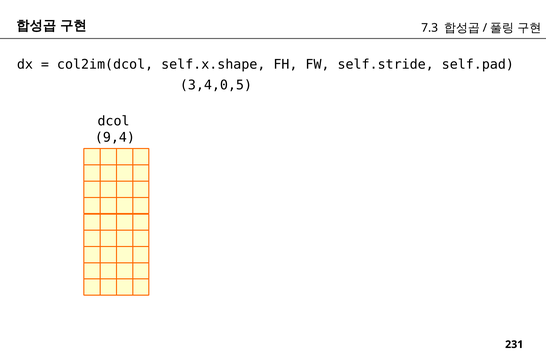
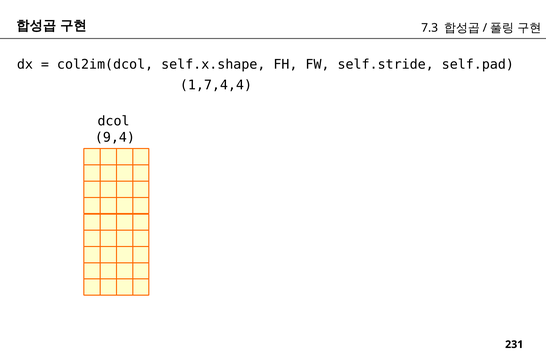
3,4,0,5: 3,4,0,5 -> 1,7,4,4
